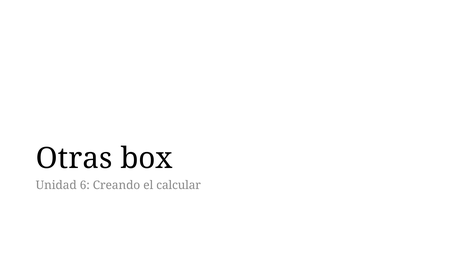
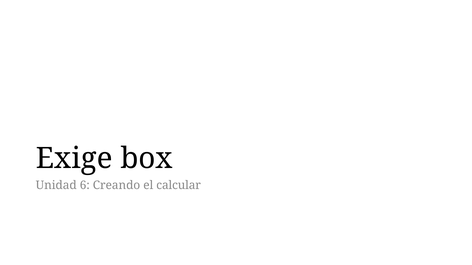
Otras: Otras -> Exige
